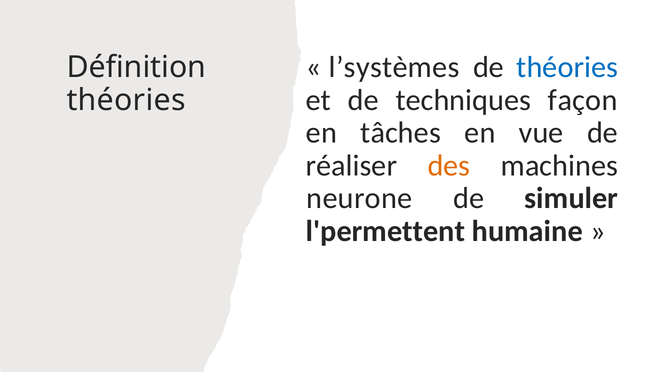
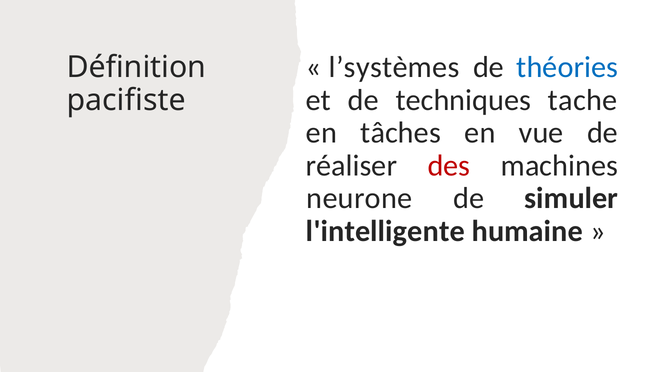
façon: façon -> tache
théories at (126, 100): théories -> pacifiste
des colour: orange -> red
l'permettent: l'permettent -> l'intelligente
